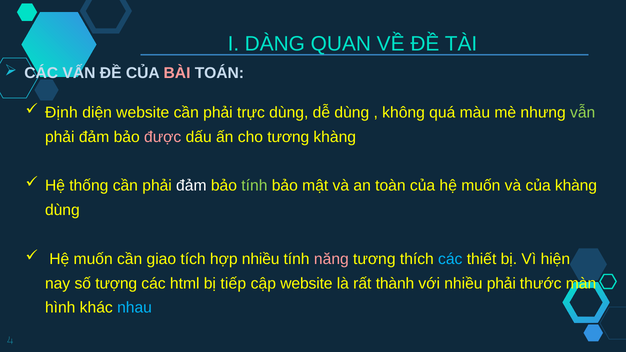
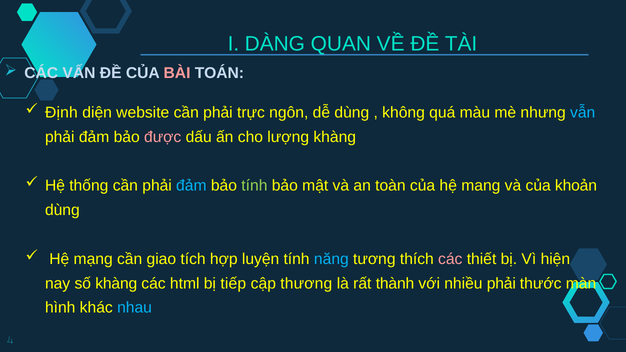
trực dùng: dùng -> ngôn
vẫn colour: light green -> light blue
cho tương: tương -> lượng
đảm at (191, 186) colour: white -> light blue
của hệ muốn: muốn -> mang
của khàng: khàng -> khoản
muốn at (93, 259): muốn -> mạng
hợp nhiều: nhiều -> luyện
năng colour: pink -> light blue
các at (450, 259) colour: light blue -> pink
số tượng: tượng -> khàng
cập website: website -> thương
